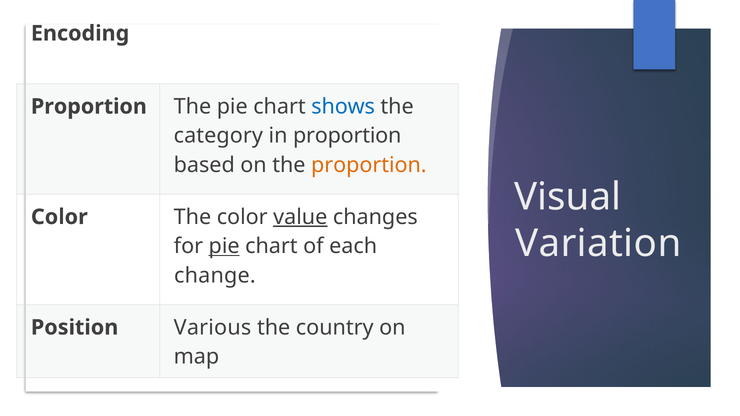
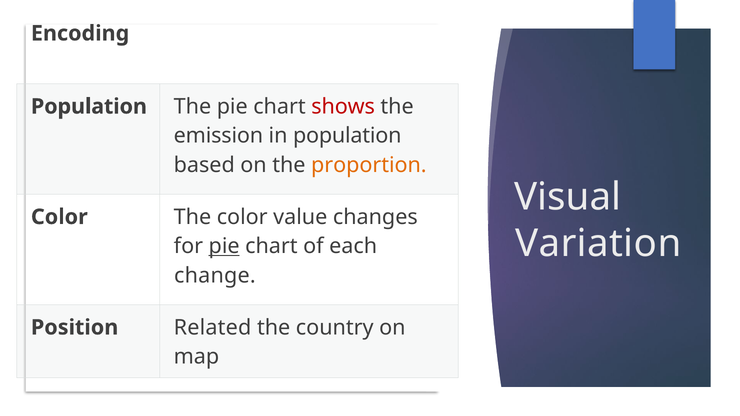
Proportion at (89, 107): Proportion -> Population
shows colour: blue -> red
category: category -> emission
in proportion: proportion -> population
value underline: present -> none
Various: Various -> Related
